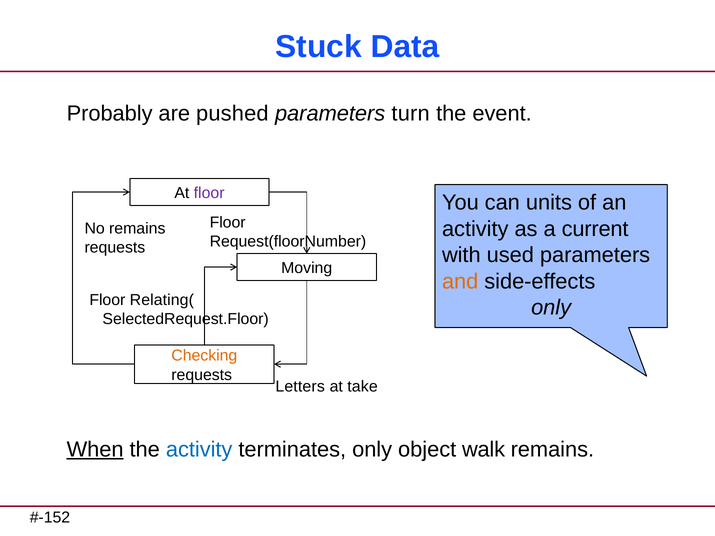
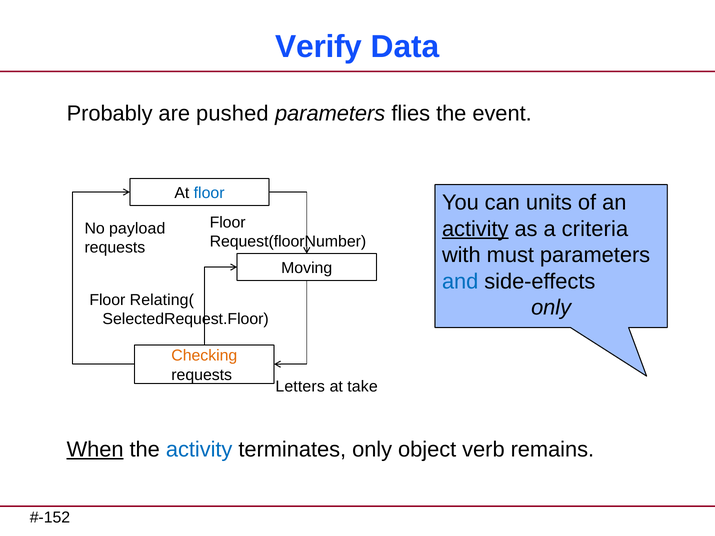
Stuck: Stuck -> Verify
turn: turn -> flies
floor at (209, 193) colour: purple -> blue
activity at (475, 229) underline: none -> present
current: current -> criteria
No remains: remains -> payload
used: used -> must
and colour: orange -> blue
walk: walk -> verb
